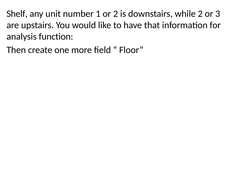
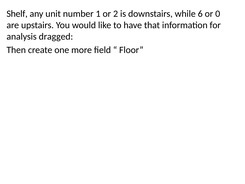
while 2: 2 -> 6
3: 3 -> 0
function: function -> dragged
